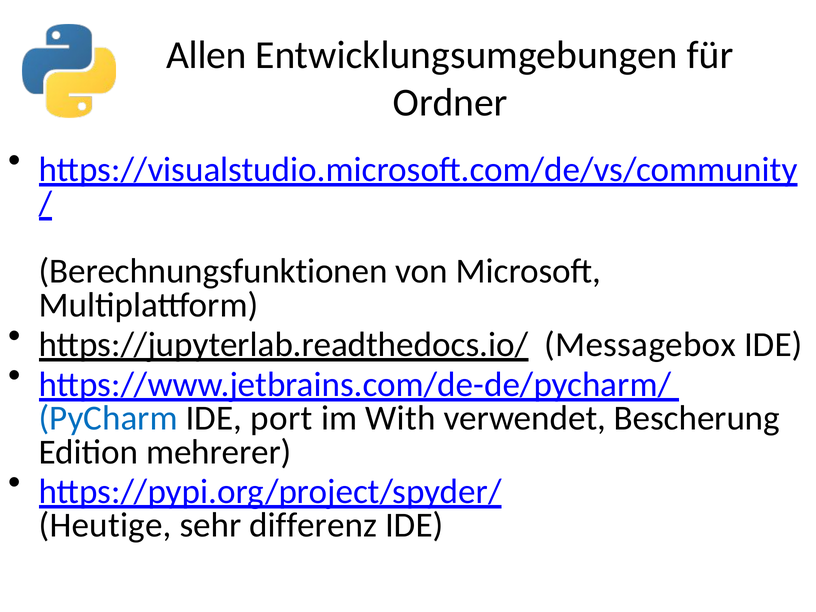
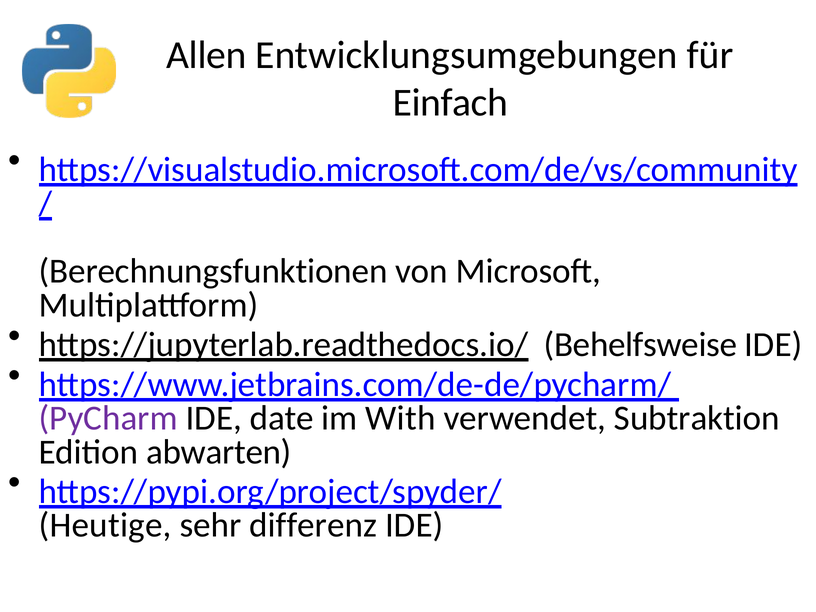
Ordner: Ordner -> Einfach
Messagebox: Messagebox -> Behelfsweise
PyCharm colour: blue -> purple
port: port -> date
Bescherung: Bescherung -> Subtraktion
mehrerer: mehrerer -> abwarten
